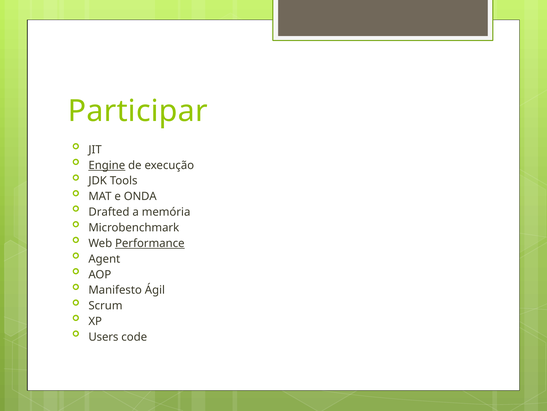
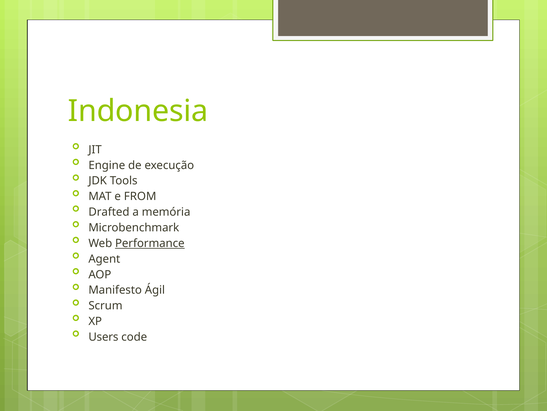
Participar: Participar -> Indonesia
Engine underline: present -> none
ONDA: ONDA -> FROM
